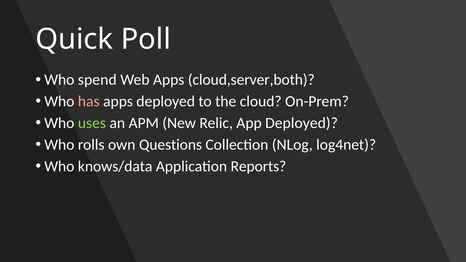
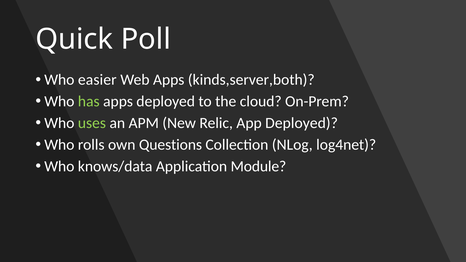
spend: spend -> easier
cloud,server,both: cloud,server,both -> kinds,server,both
has colour: pink -> light green
Reports: Reports -> Module
